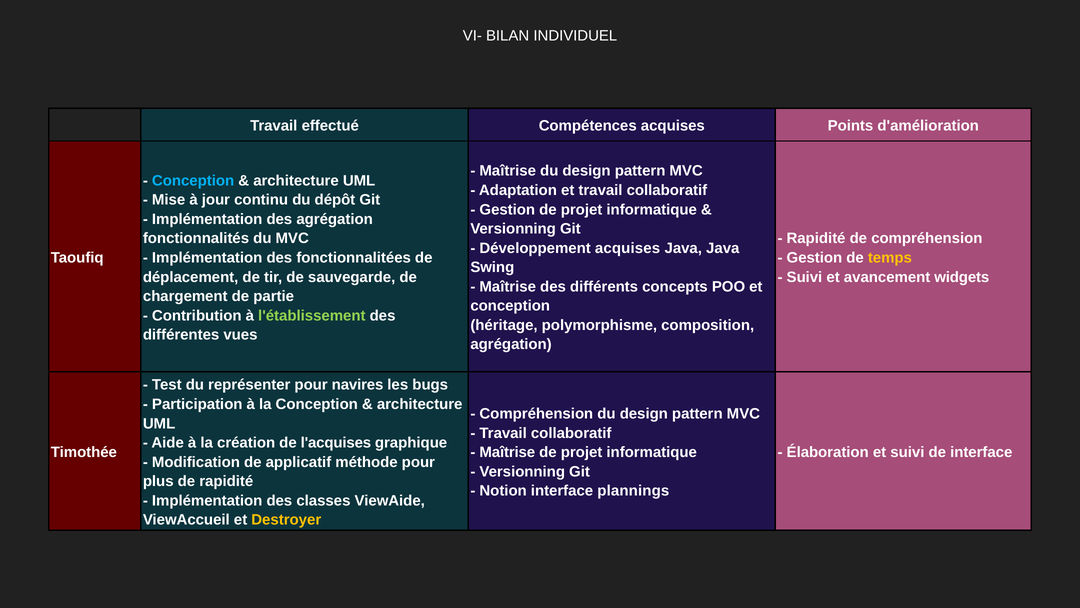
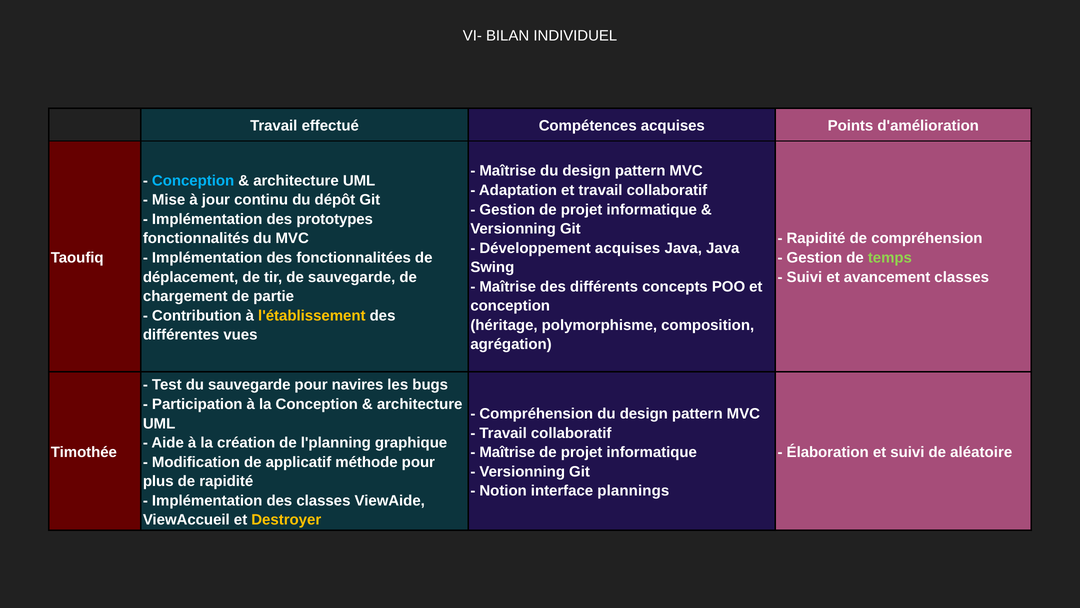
des agrégation: agrégation -> prototypes
temps colour: yellow -> light green
avancement widgets: widgets -> classes
l'établissement colour: light green -> yellow
du représenter: représenter -> sauvegarde
l'acquises: l'acquises -> l'planning
de interface: interface -> aléatoire
